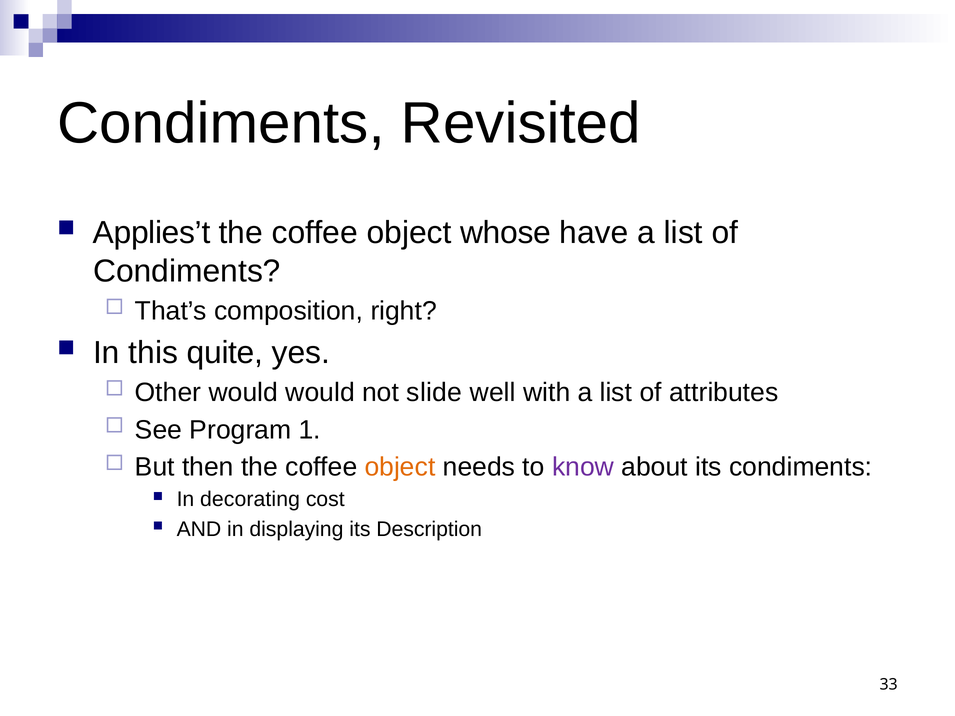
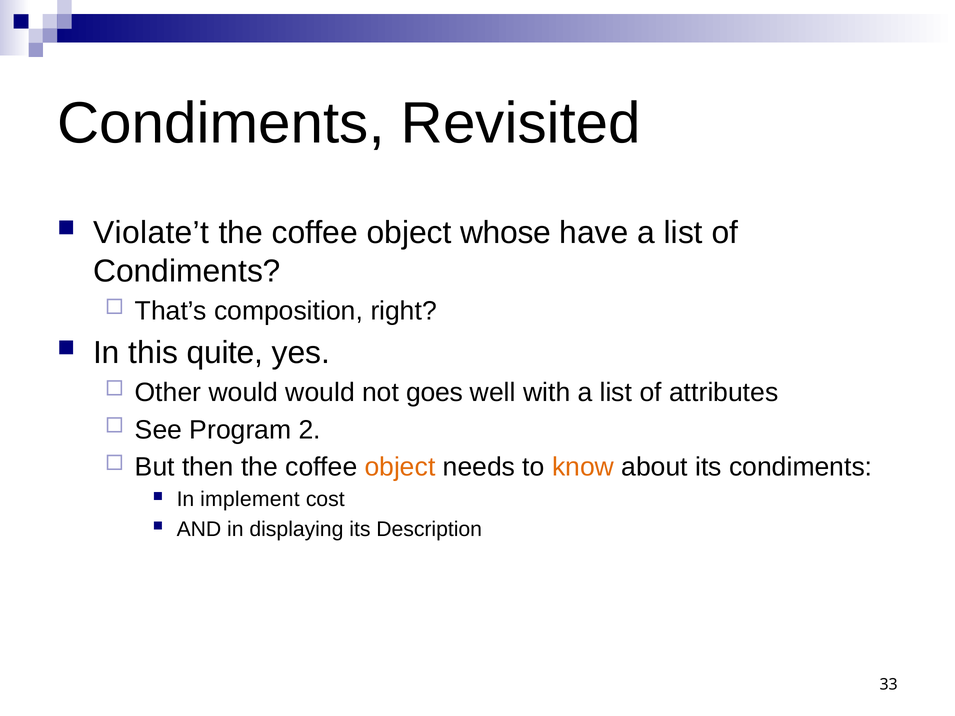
Applies’t: Applies’t -> Violate’t
slide: slide -> goes
1: 1 -> 2
know colour: purple -> orange
decorating: decorating -> implement
